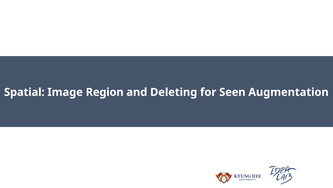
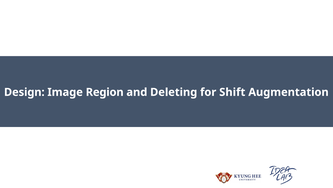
Spatial: Spatial -> Design
Seen: Seen -> Shift
